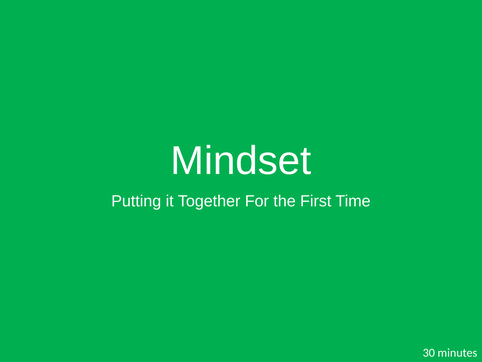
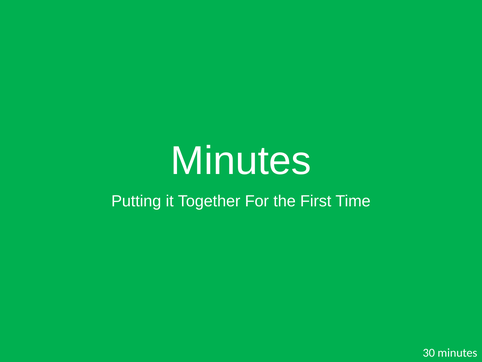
Mindset at (241, 161): Mindset -> Minutes
